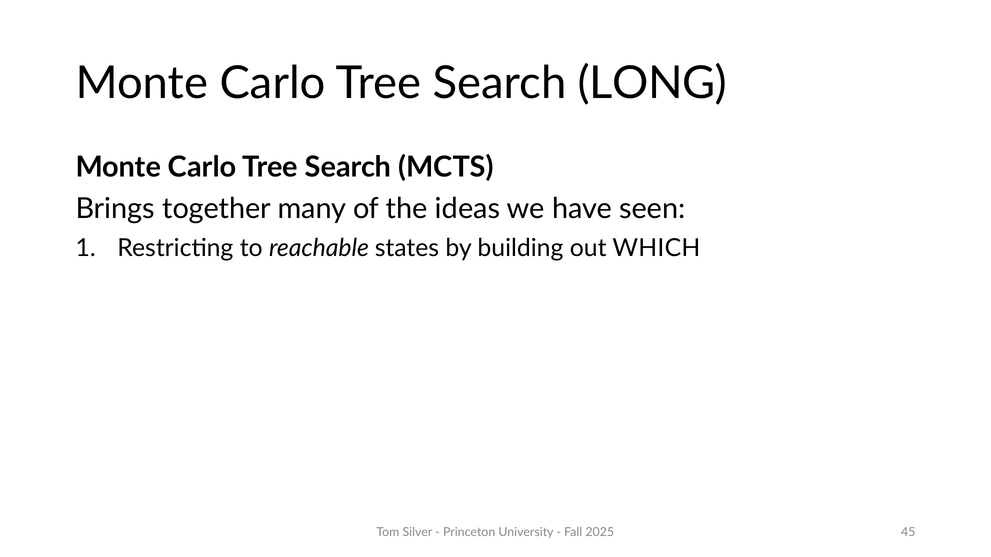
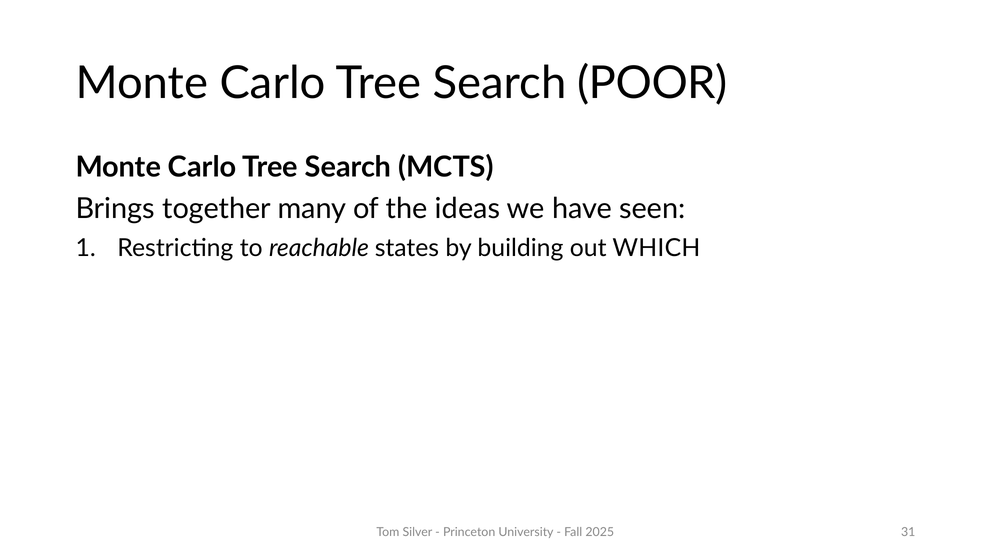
LONG: LONG -> POOR
45: 45 -> 31
